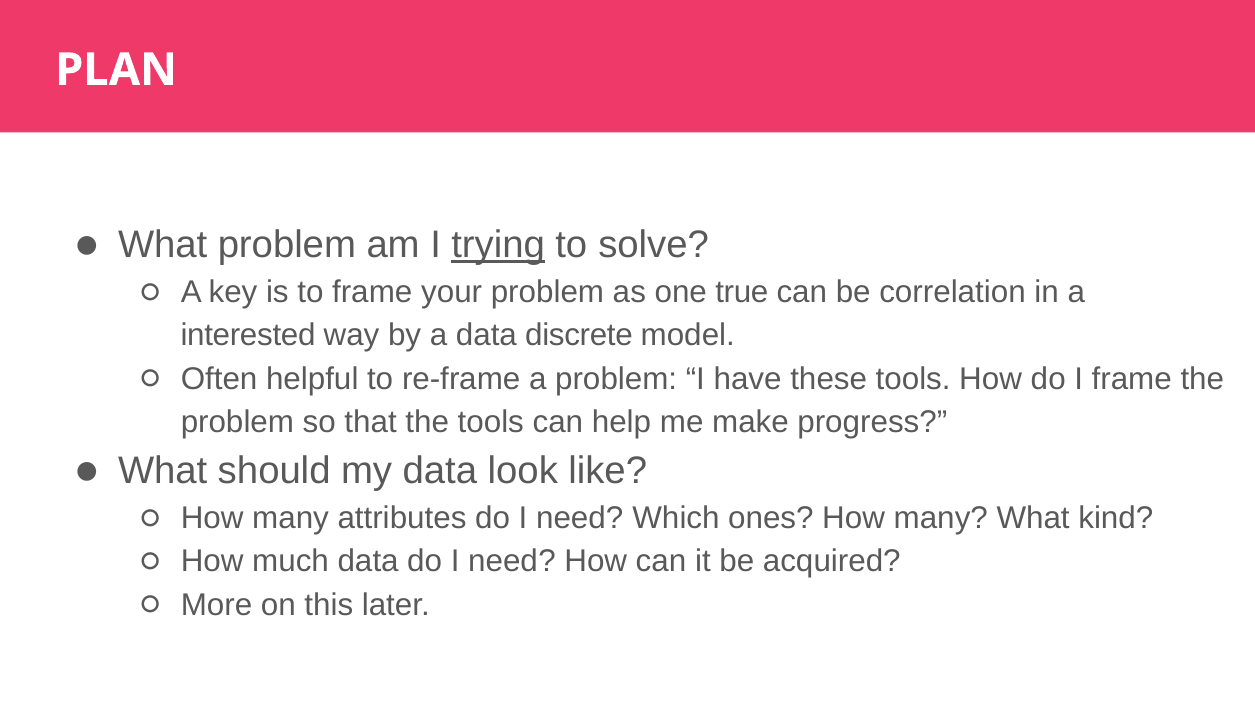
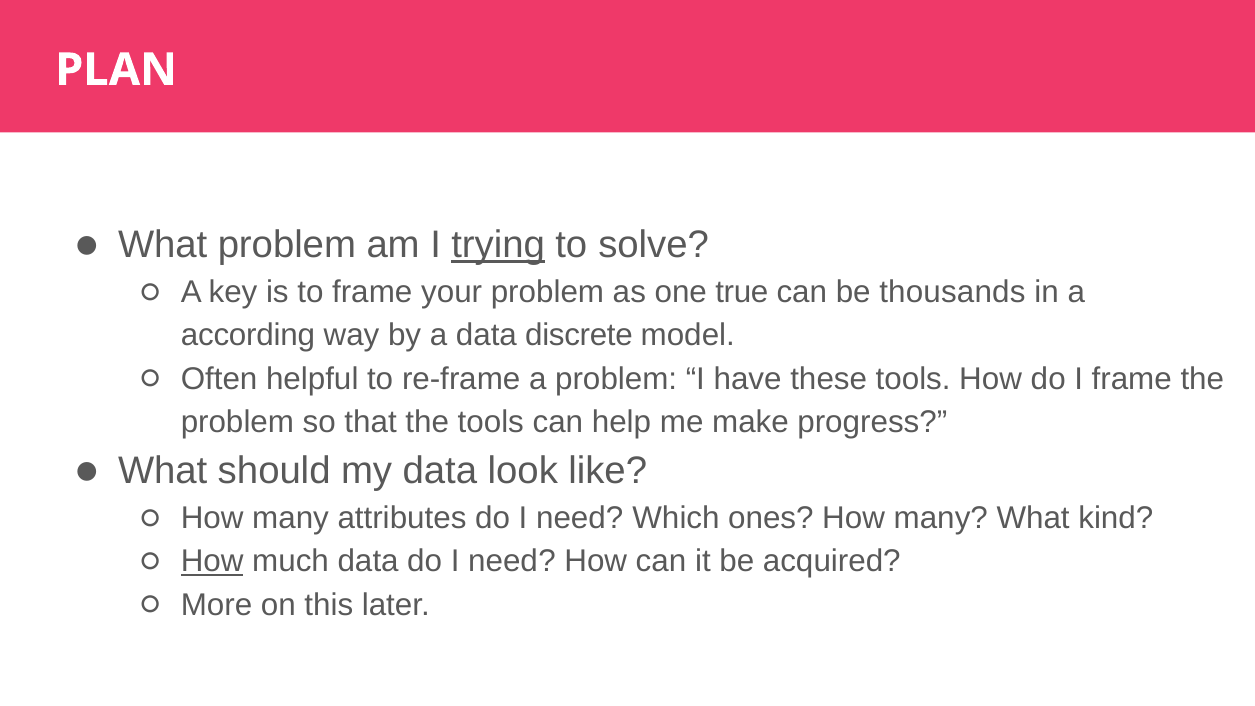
correlation: correlation -> thousands
interested: interested -> according
How at (212, 561) underline: none -> present
